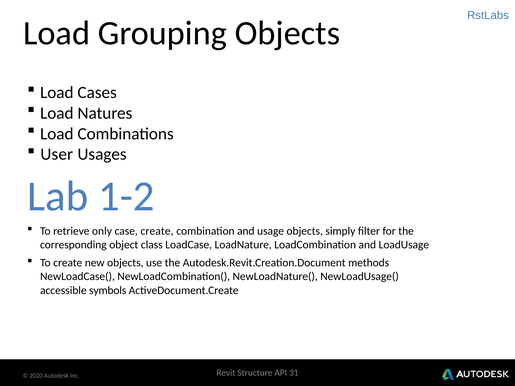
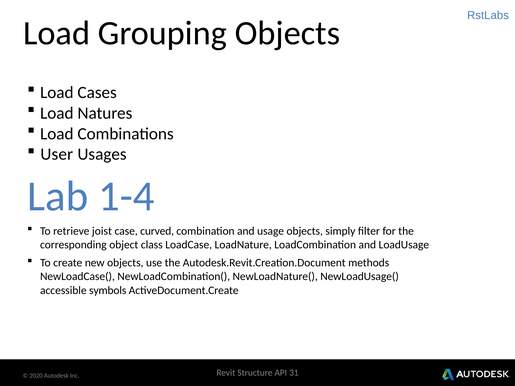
1-2: 1-2 -> 1-4
only: only -> joist
case create: create -> curved
